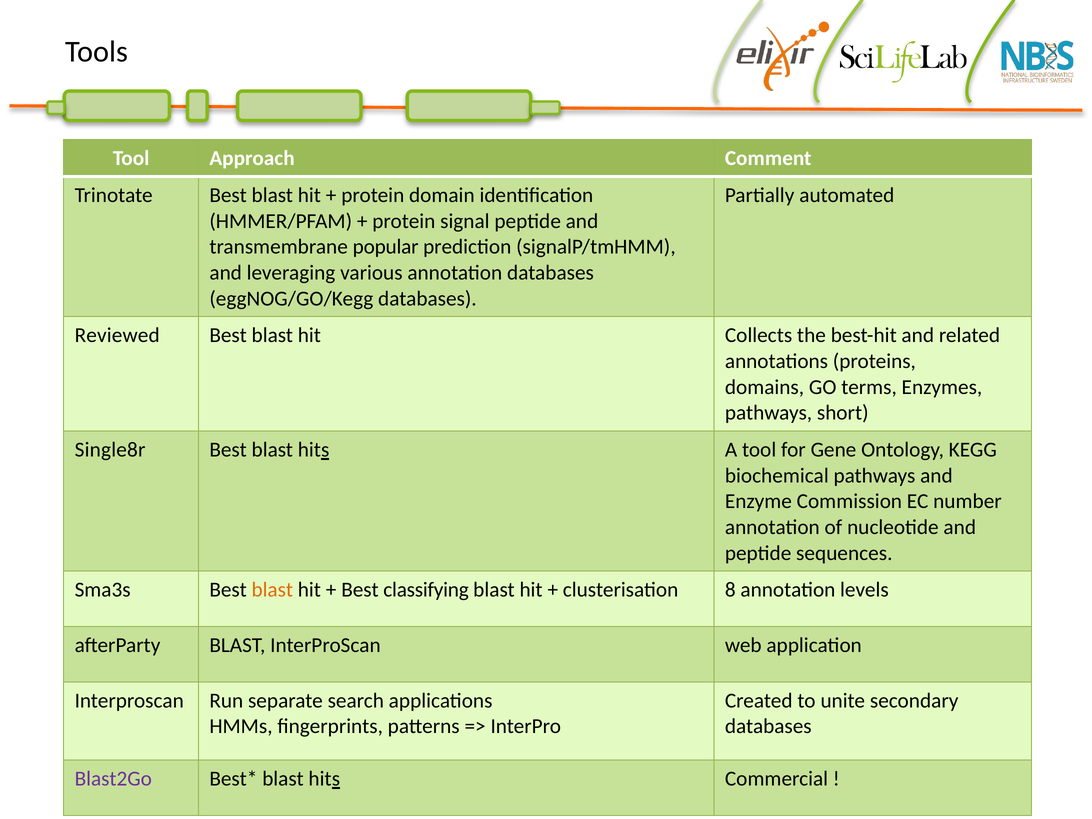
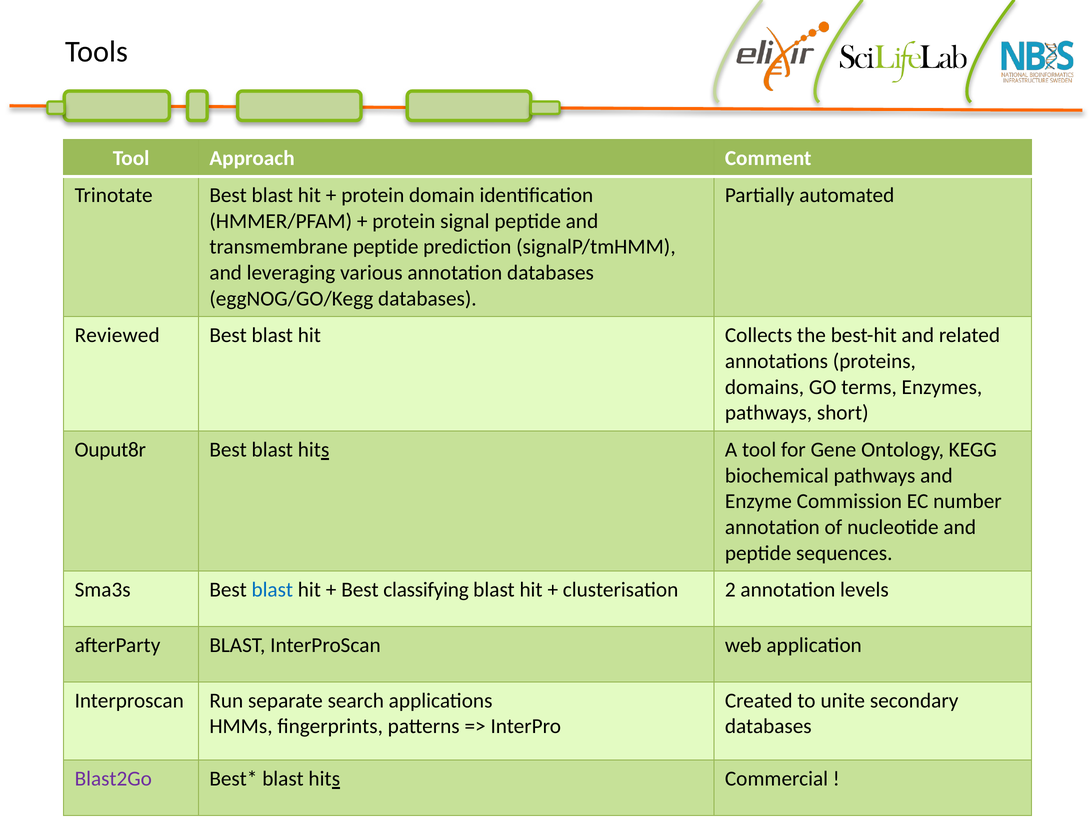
transmembrane popular: popular -> peptide
Single8r: Single8r -> Ouput8r
blast at (272, 590) colour: orange -> blue
8: 8 -> 2
